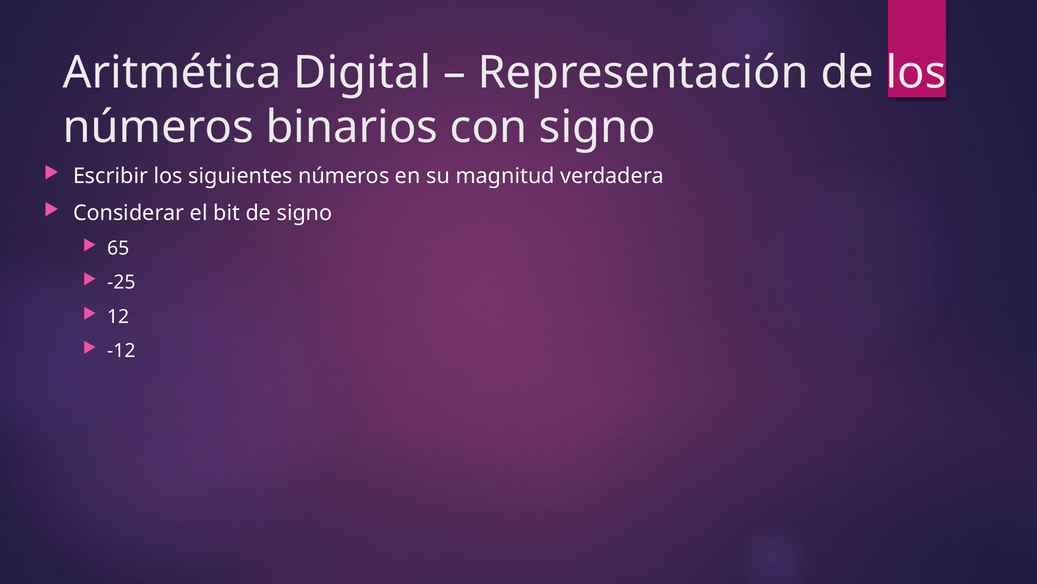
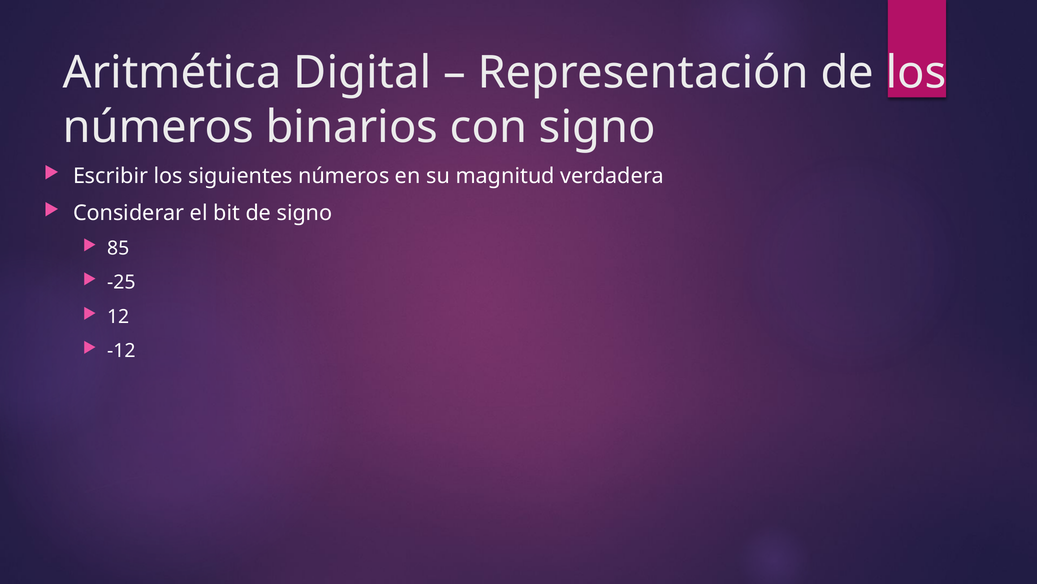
65: 65 -> 85
